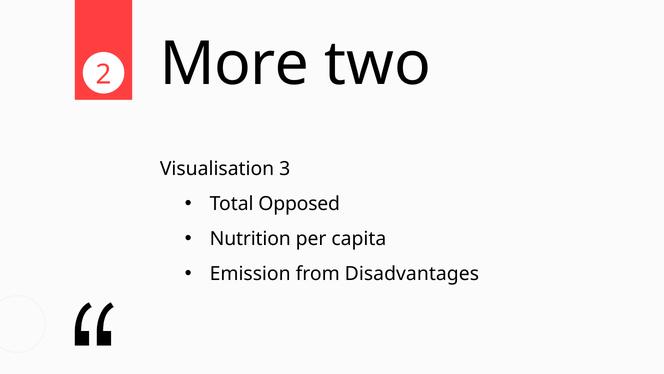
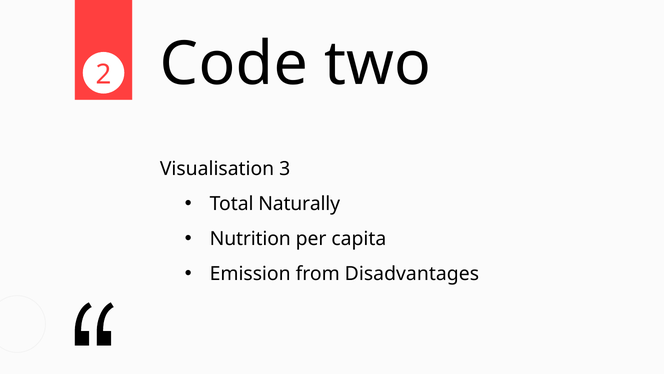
More: More -> Code
Opposed: Opposed -> Naturally
